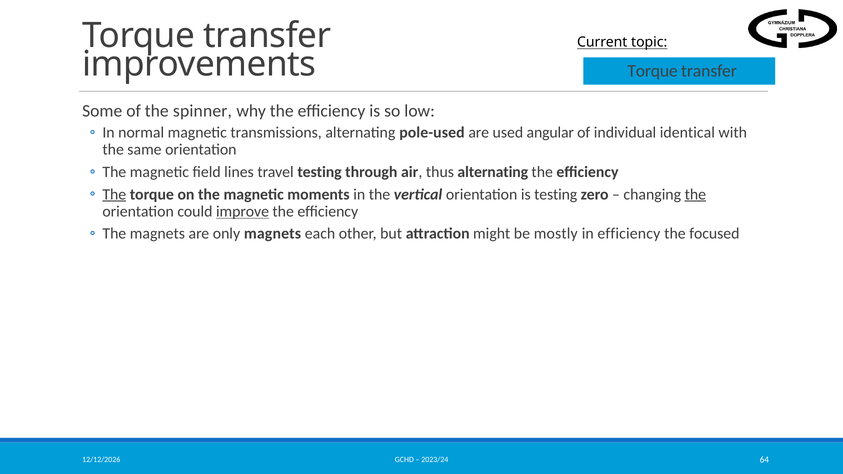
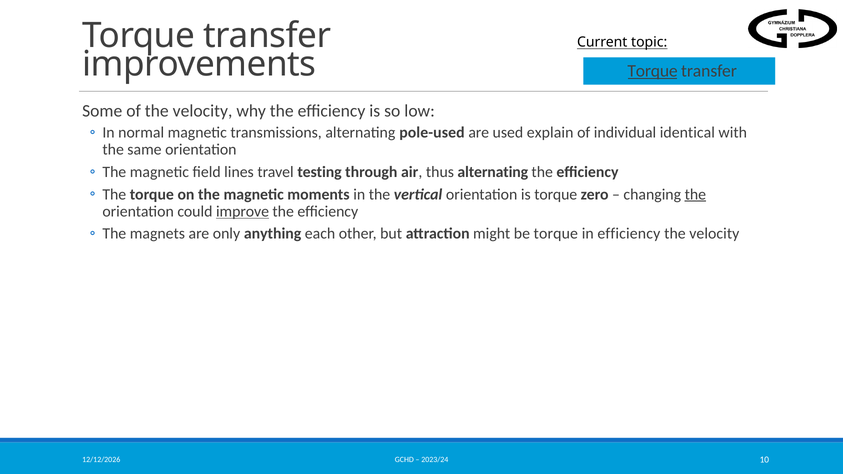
Torque at (653, 71) underline: none -> present
of the spinner: spinner -> velocity
angular: angular -> explain
The at (114, 194) underline: present -> none
is testing: testing -> torque
only magnets: magnets -> anything
be mostly: mostly -> torque
focused at (714, 234): focused -> velocity
64: 64 -> 10
